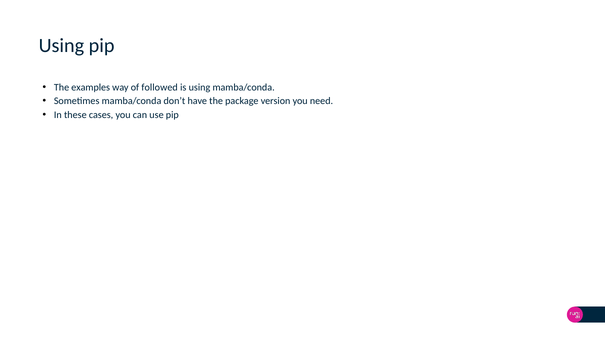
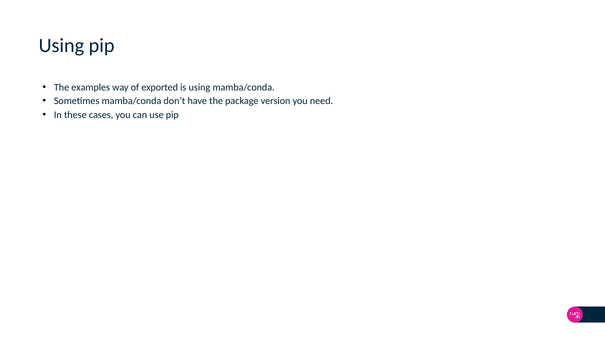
followed: followed -> exported
